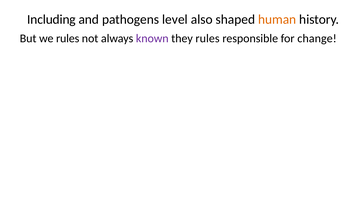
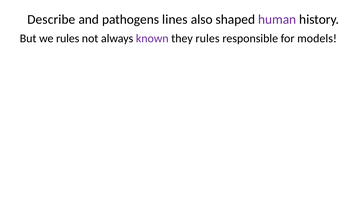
Including: Including -> Describe
level: level -> lines
human colour: orange -> purple
change: change -> models
